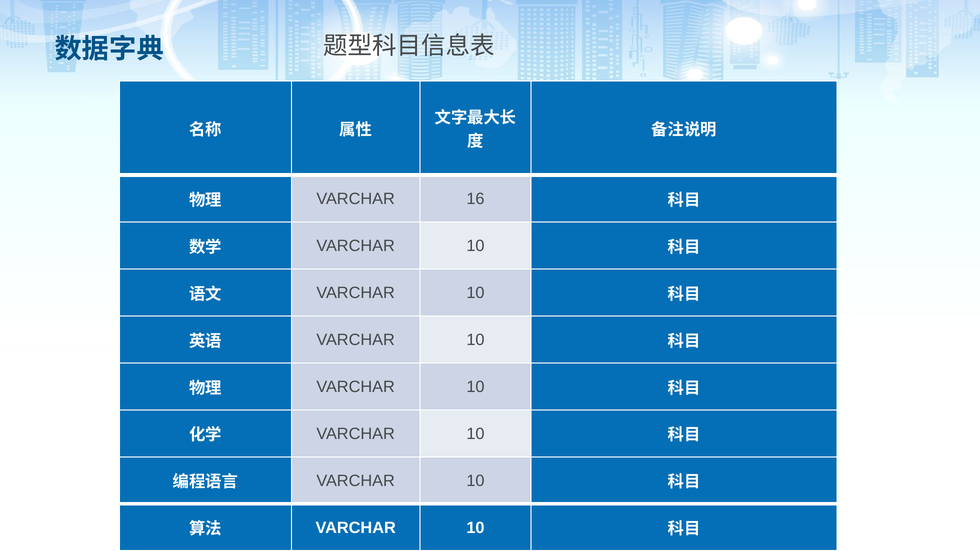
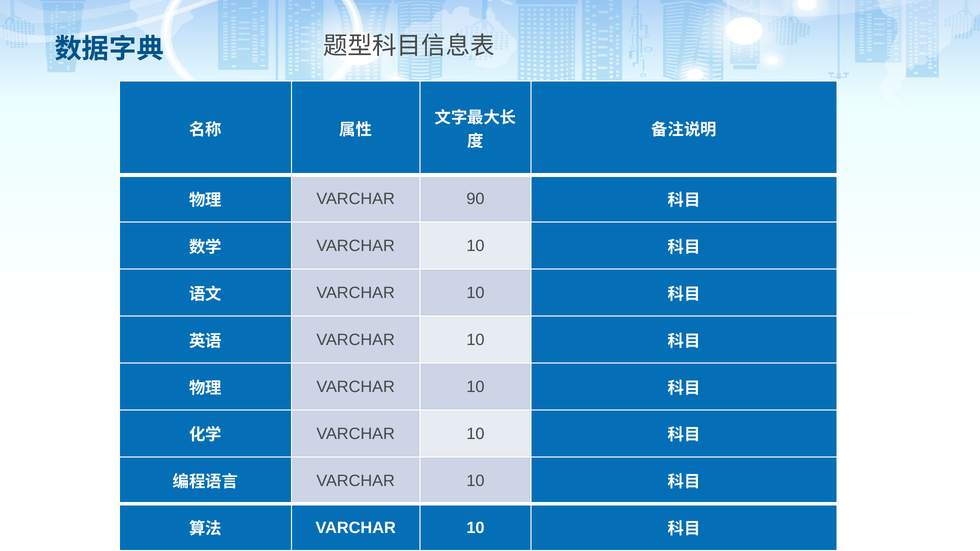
16: 16 -> 90
